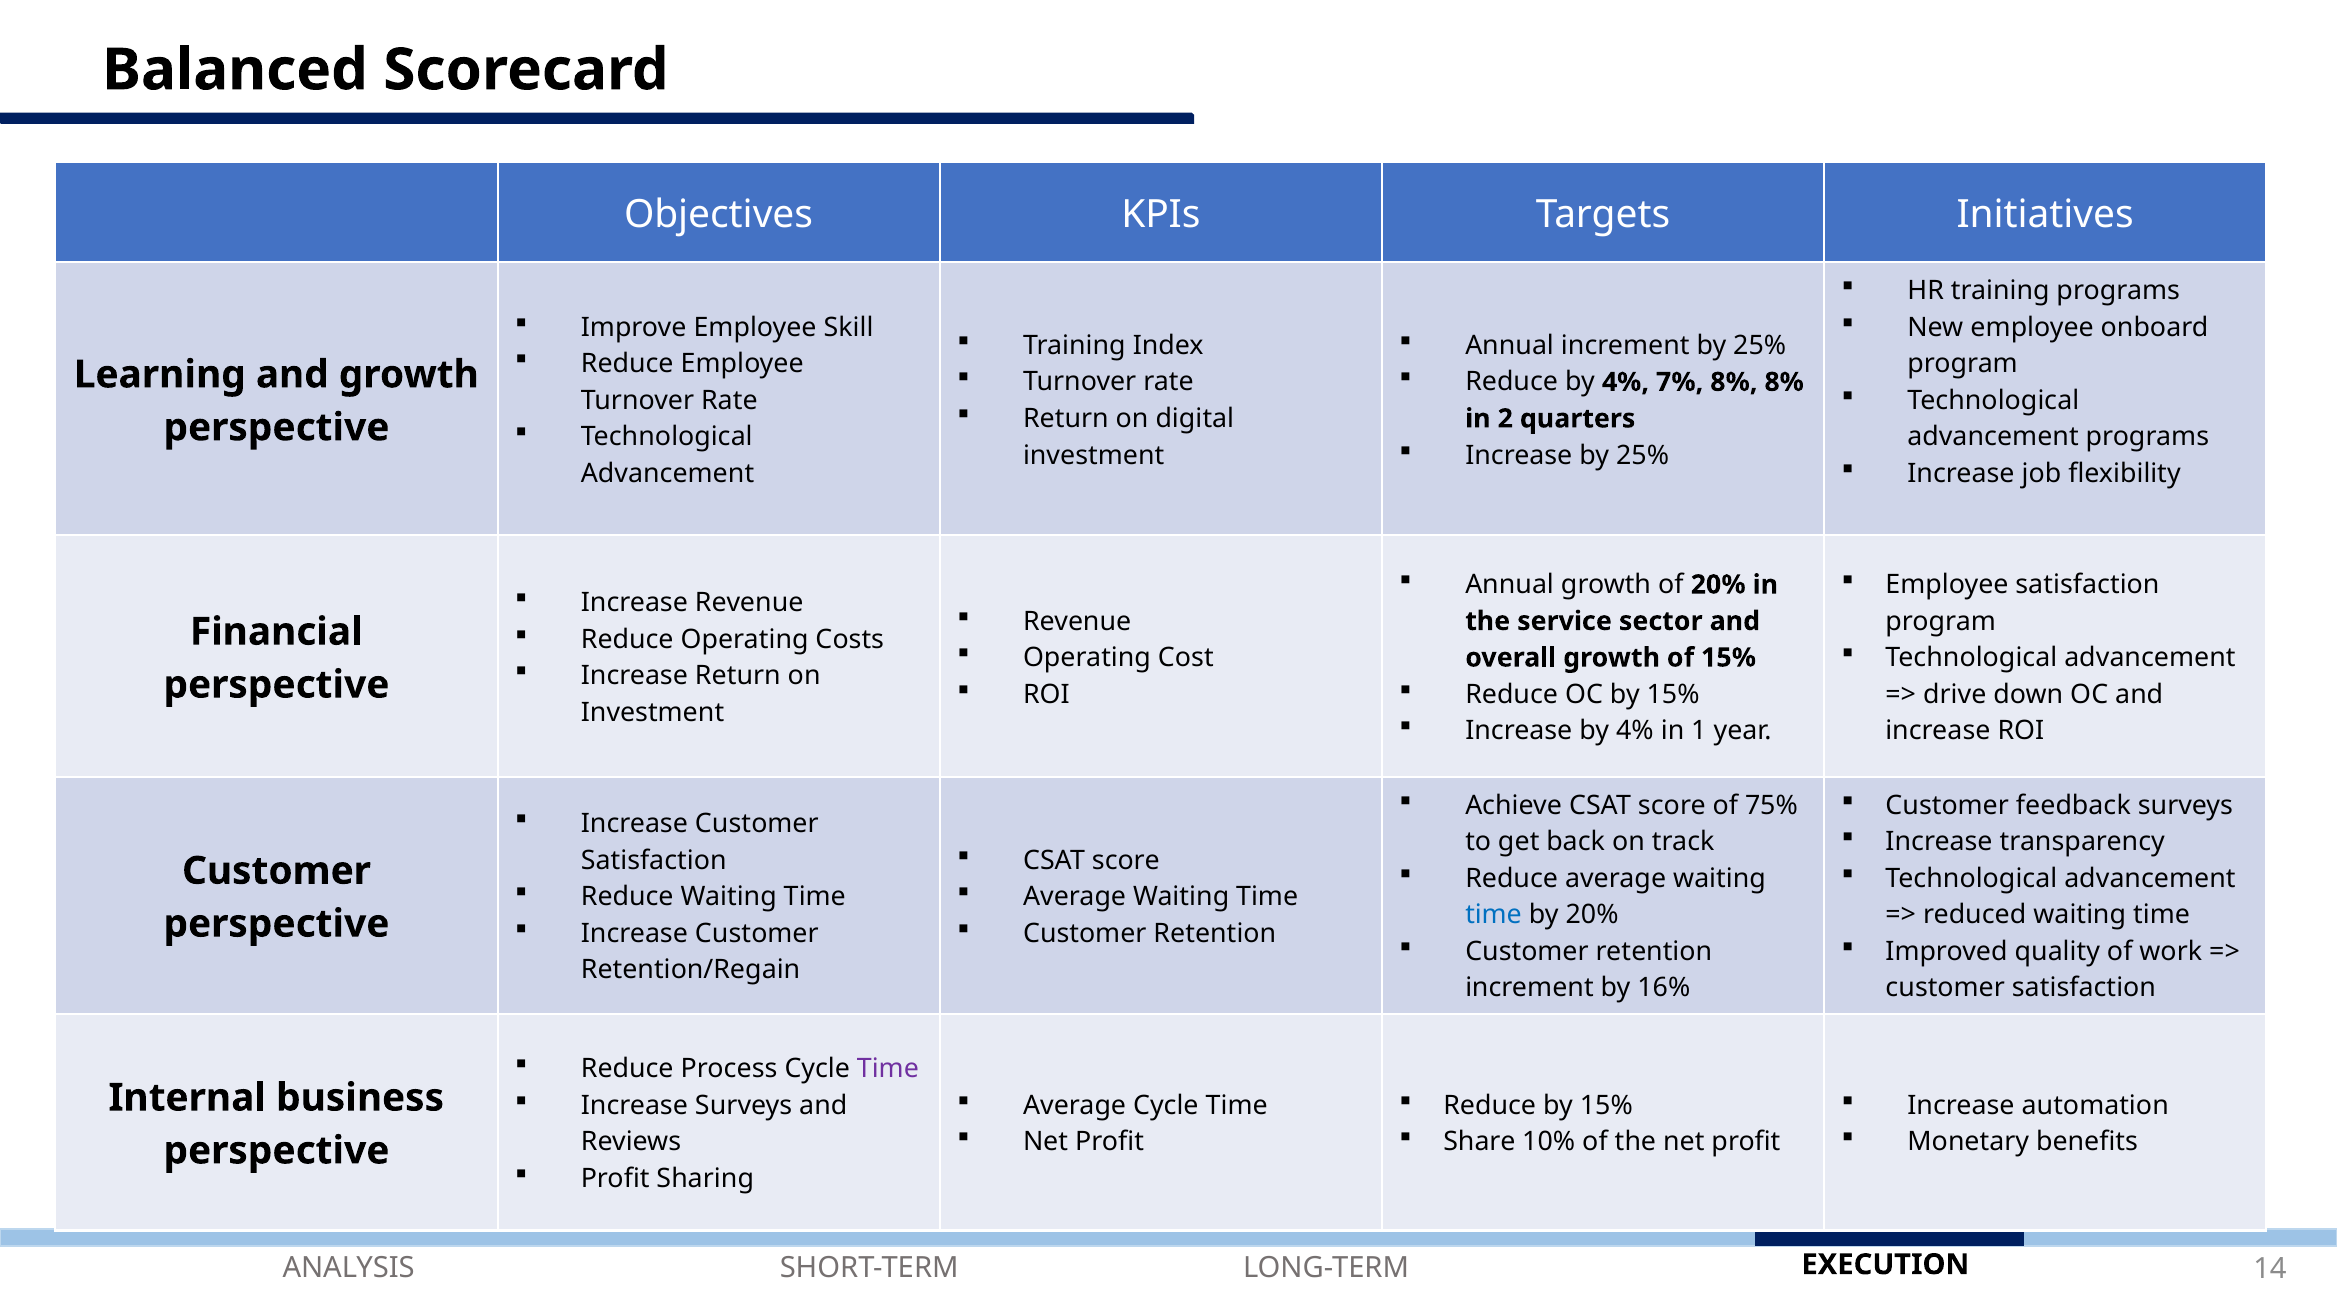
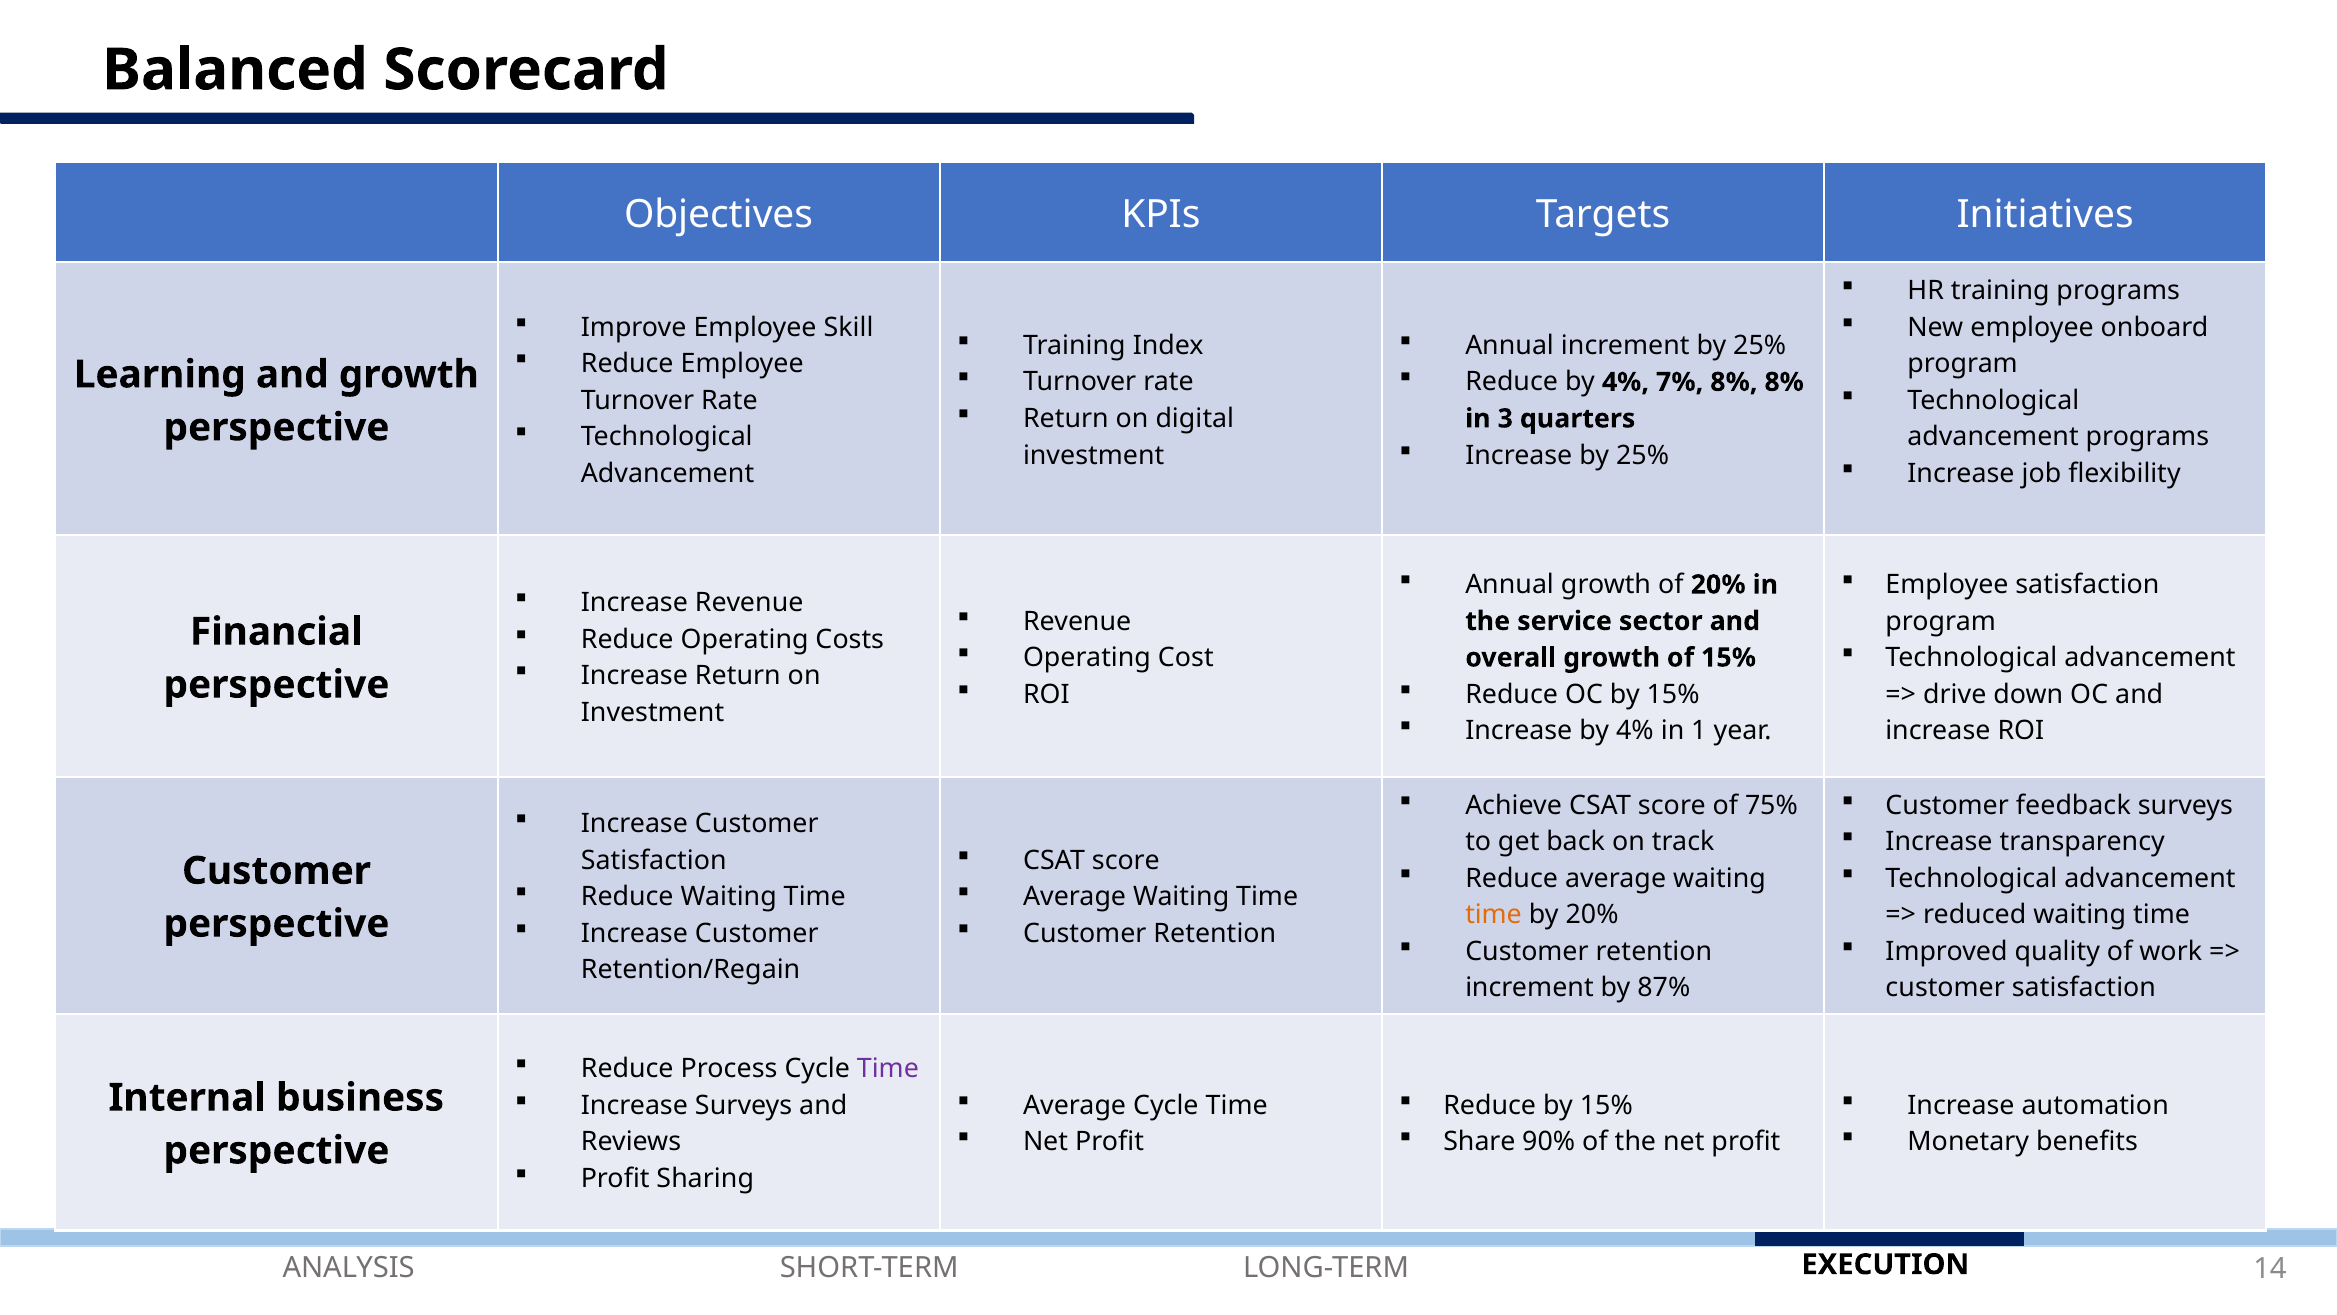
2: 2 -> 3
time at (1494, 915) colour: blue -> orange
16%: 16% -> 87%
10%: 10% -> 90%
